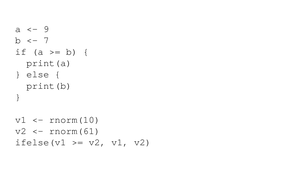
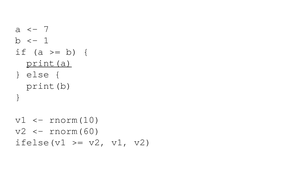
9: 9 -> 7
7: 7 -> 1
print(a underline: none -> present
rnorm(61: rnorm(61 -> rnorm(60
